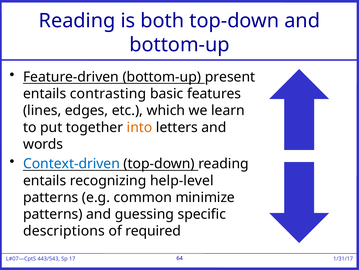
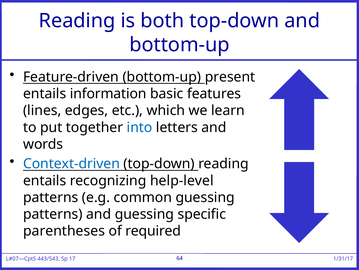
contrasting: contrasting -> information
into colour: orange -> blue
common minimize: minimize -> guessing
descriptions: descriptions -> parentheses
